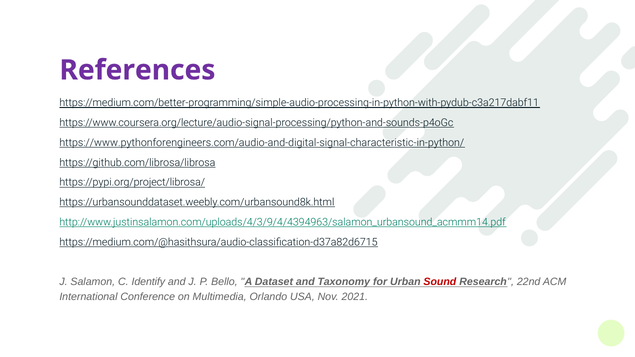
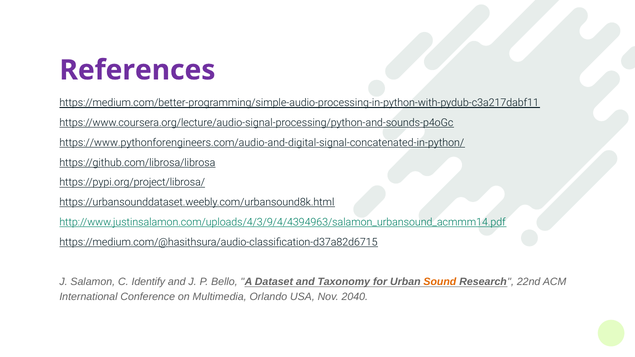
https://www.pythonforengineers.com/audio-and-digital-signal-characteristic-in-python/: https://www.pythonforengineers.com/audio-and-digital-signal-characteristic-in-python/ -> https://www.pythonforengineers.com/audio-and-digital-signal-concatenated-in-python/
Sound colour: red -> orange
2021: 2021 -> 2040
